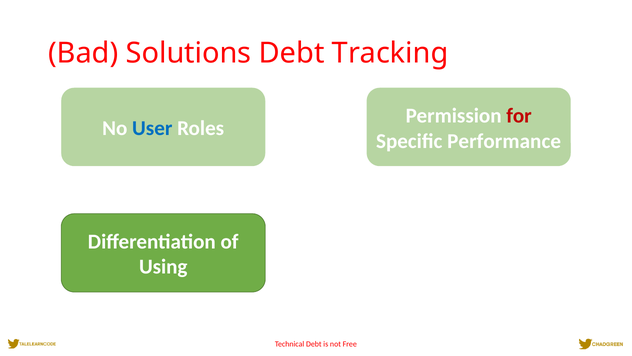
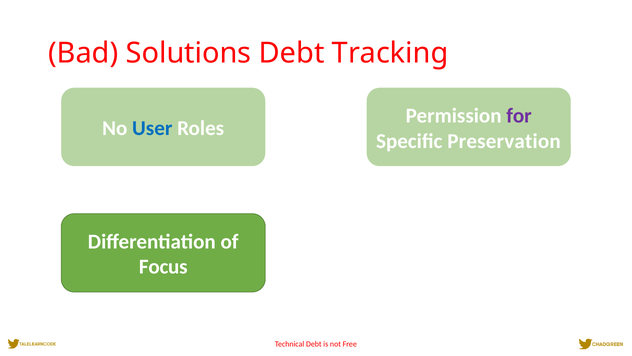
for colour: red -> purple
Performance: Performance -> Preservation
Using: Using -> Focus
